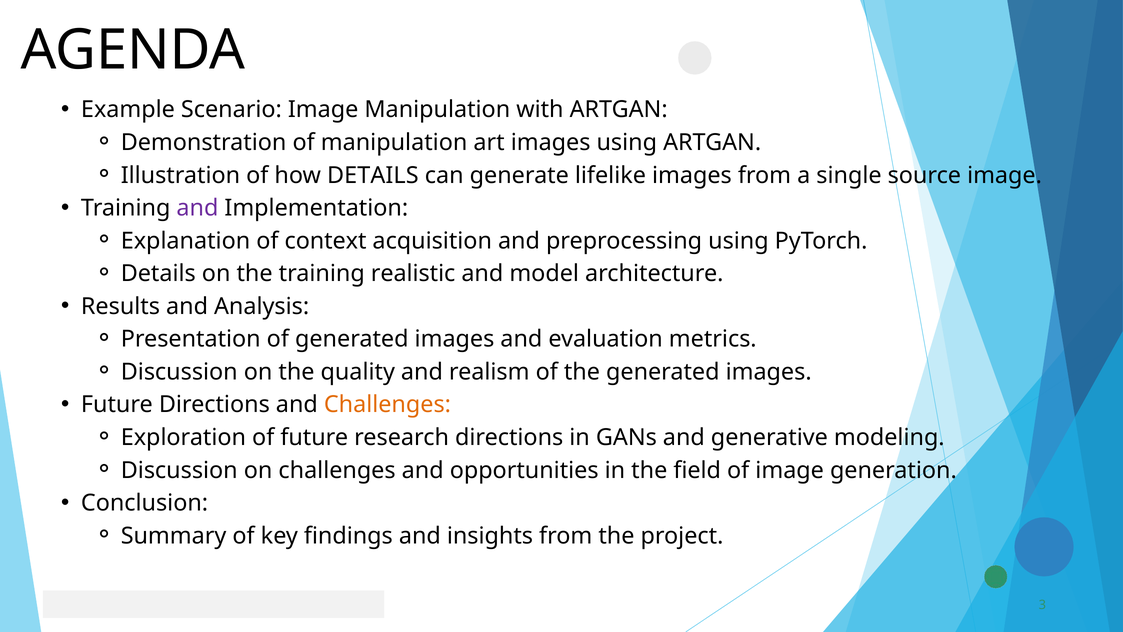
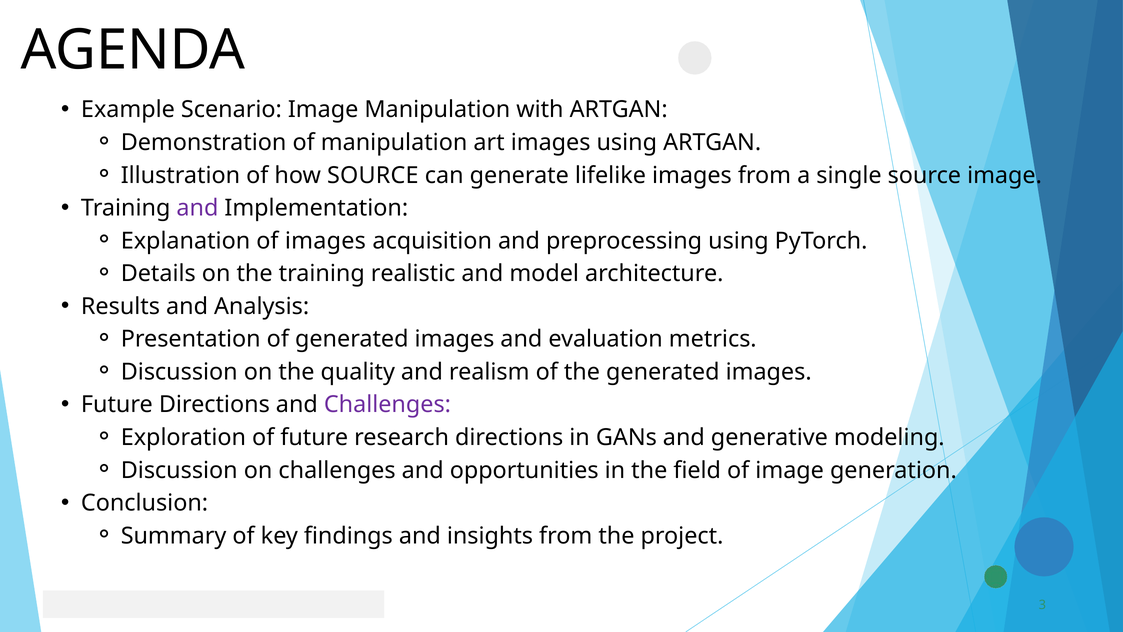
how DETAILS: DETAILS -> SOURCE
of context: context -> images
Challenges at (387, 405) colour: orange -> purple
